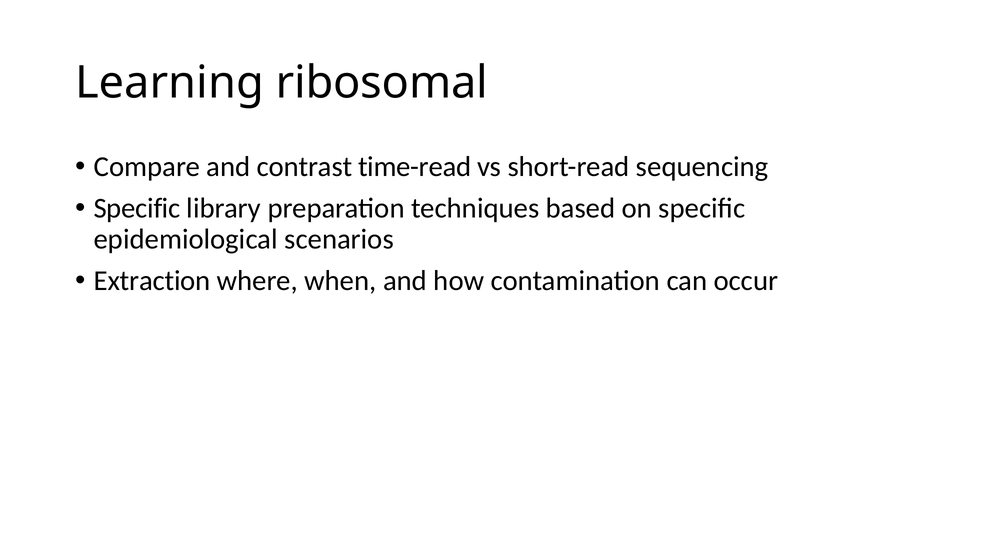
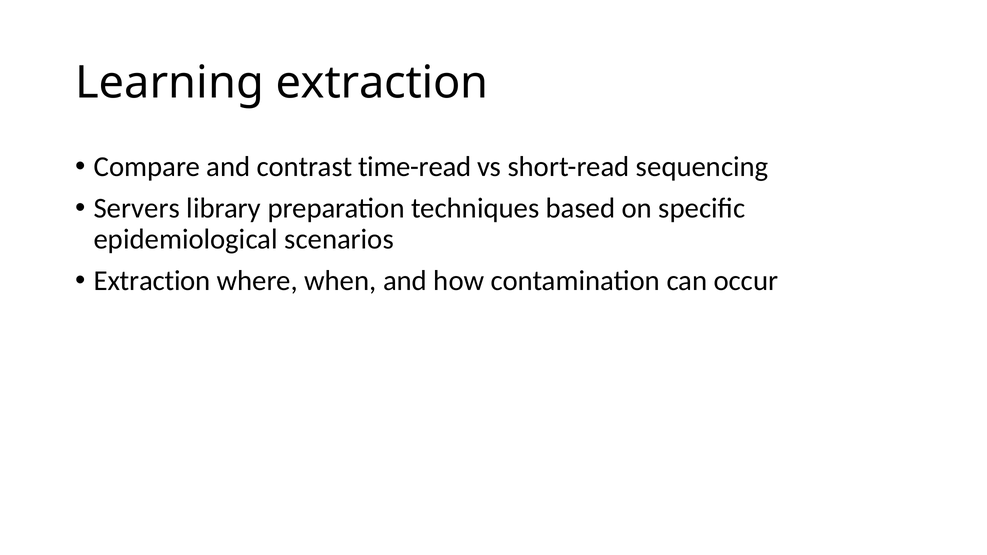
Learning ribosomal: ribosomal -> extraction
Specific at (137, 208): Specific -> Servers
